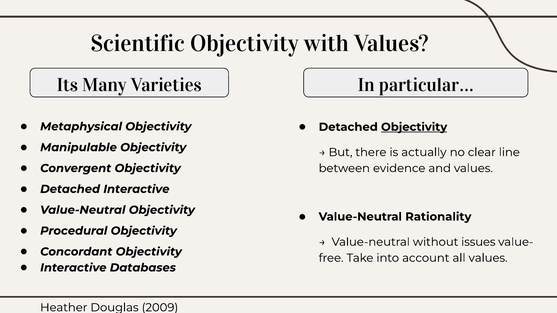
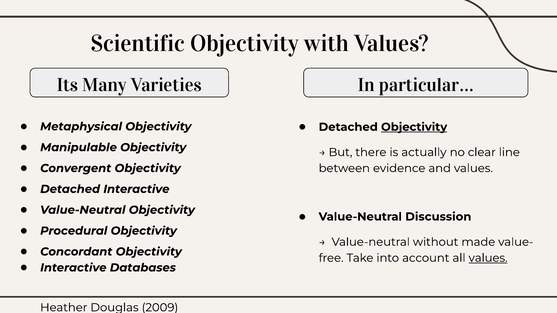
Rationality: Rationality -> Discussion
issues: issues -> made
values at (488, 258) underline: none -> present
